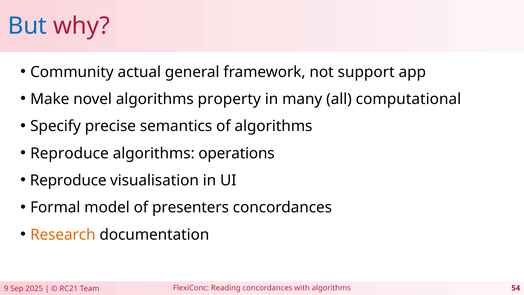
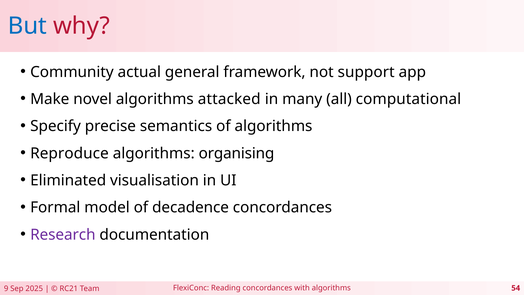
property: property -> attacked
operations: operations -> organising
Reproduce at (68, 180): Reproduce -> Eliminated
presenters: presenters -> decadence
Research colour: orange -> purple
